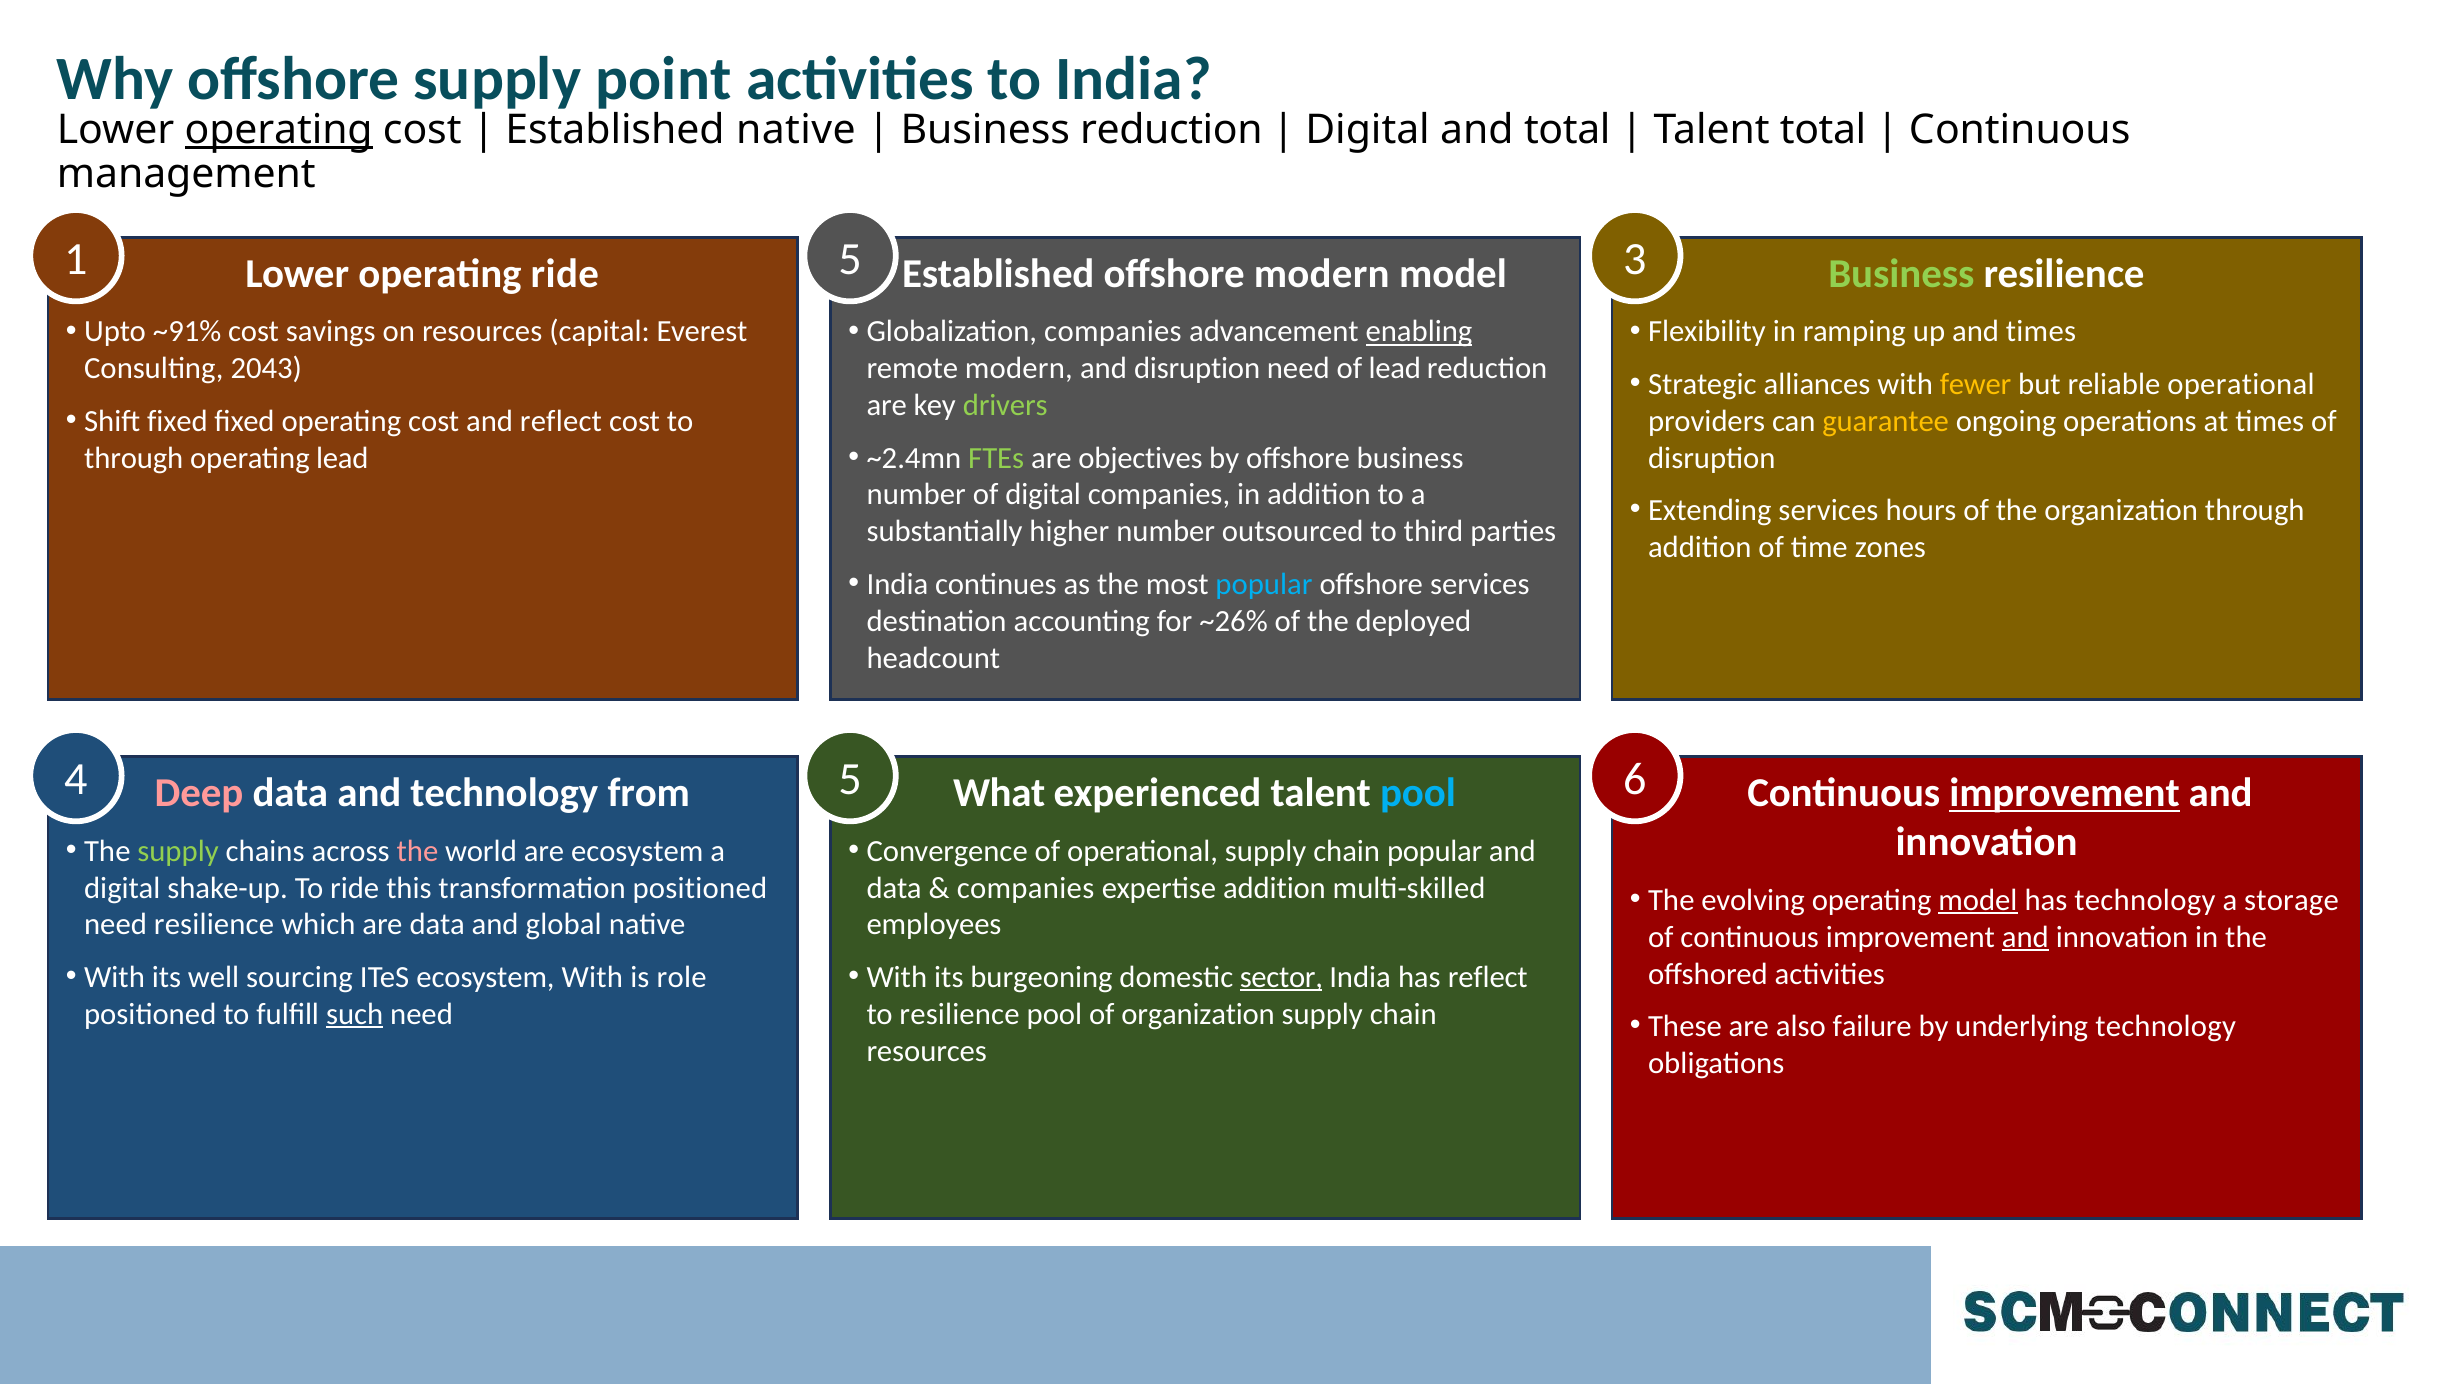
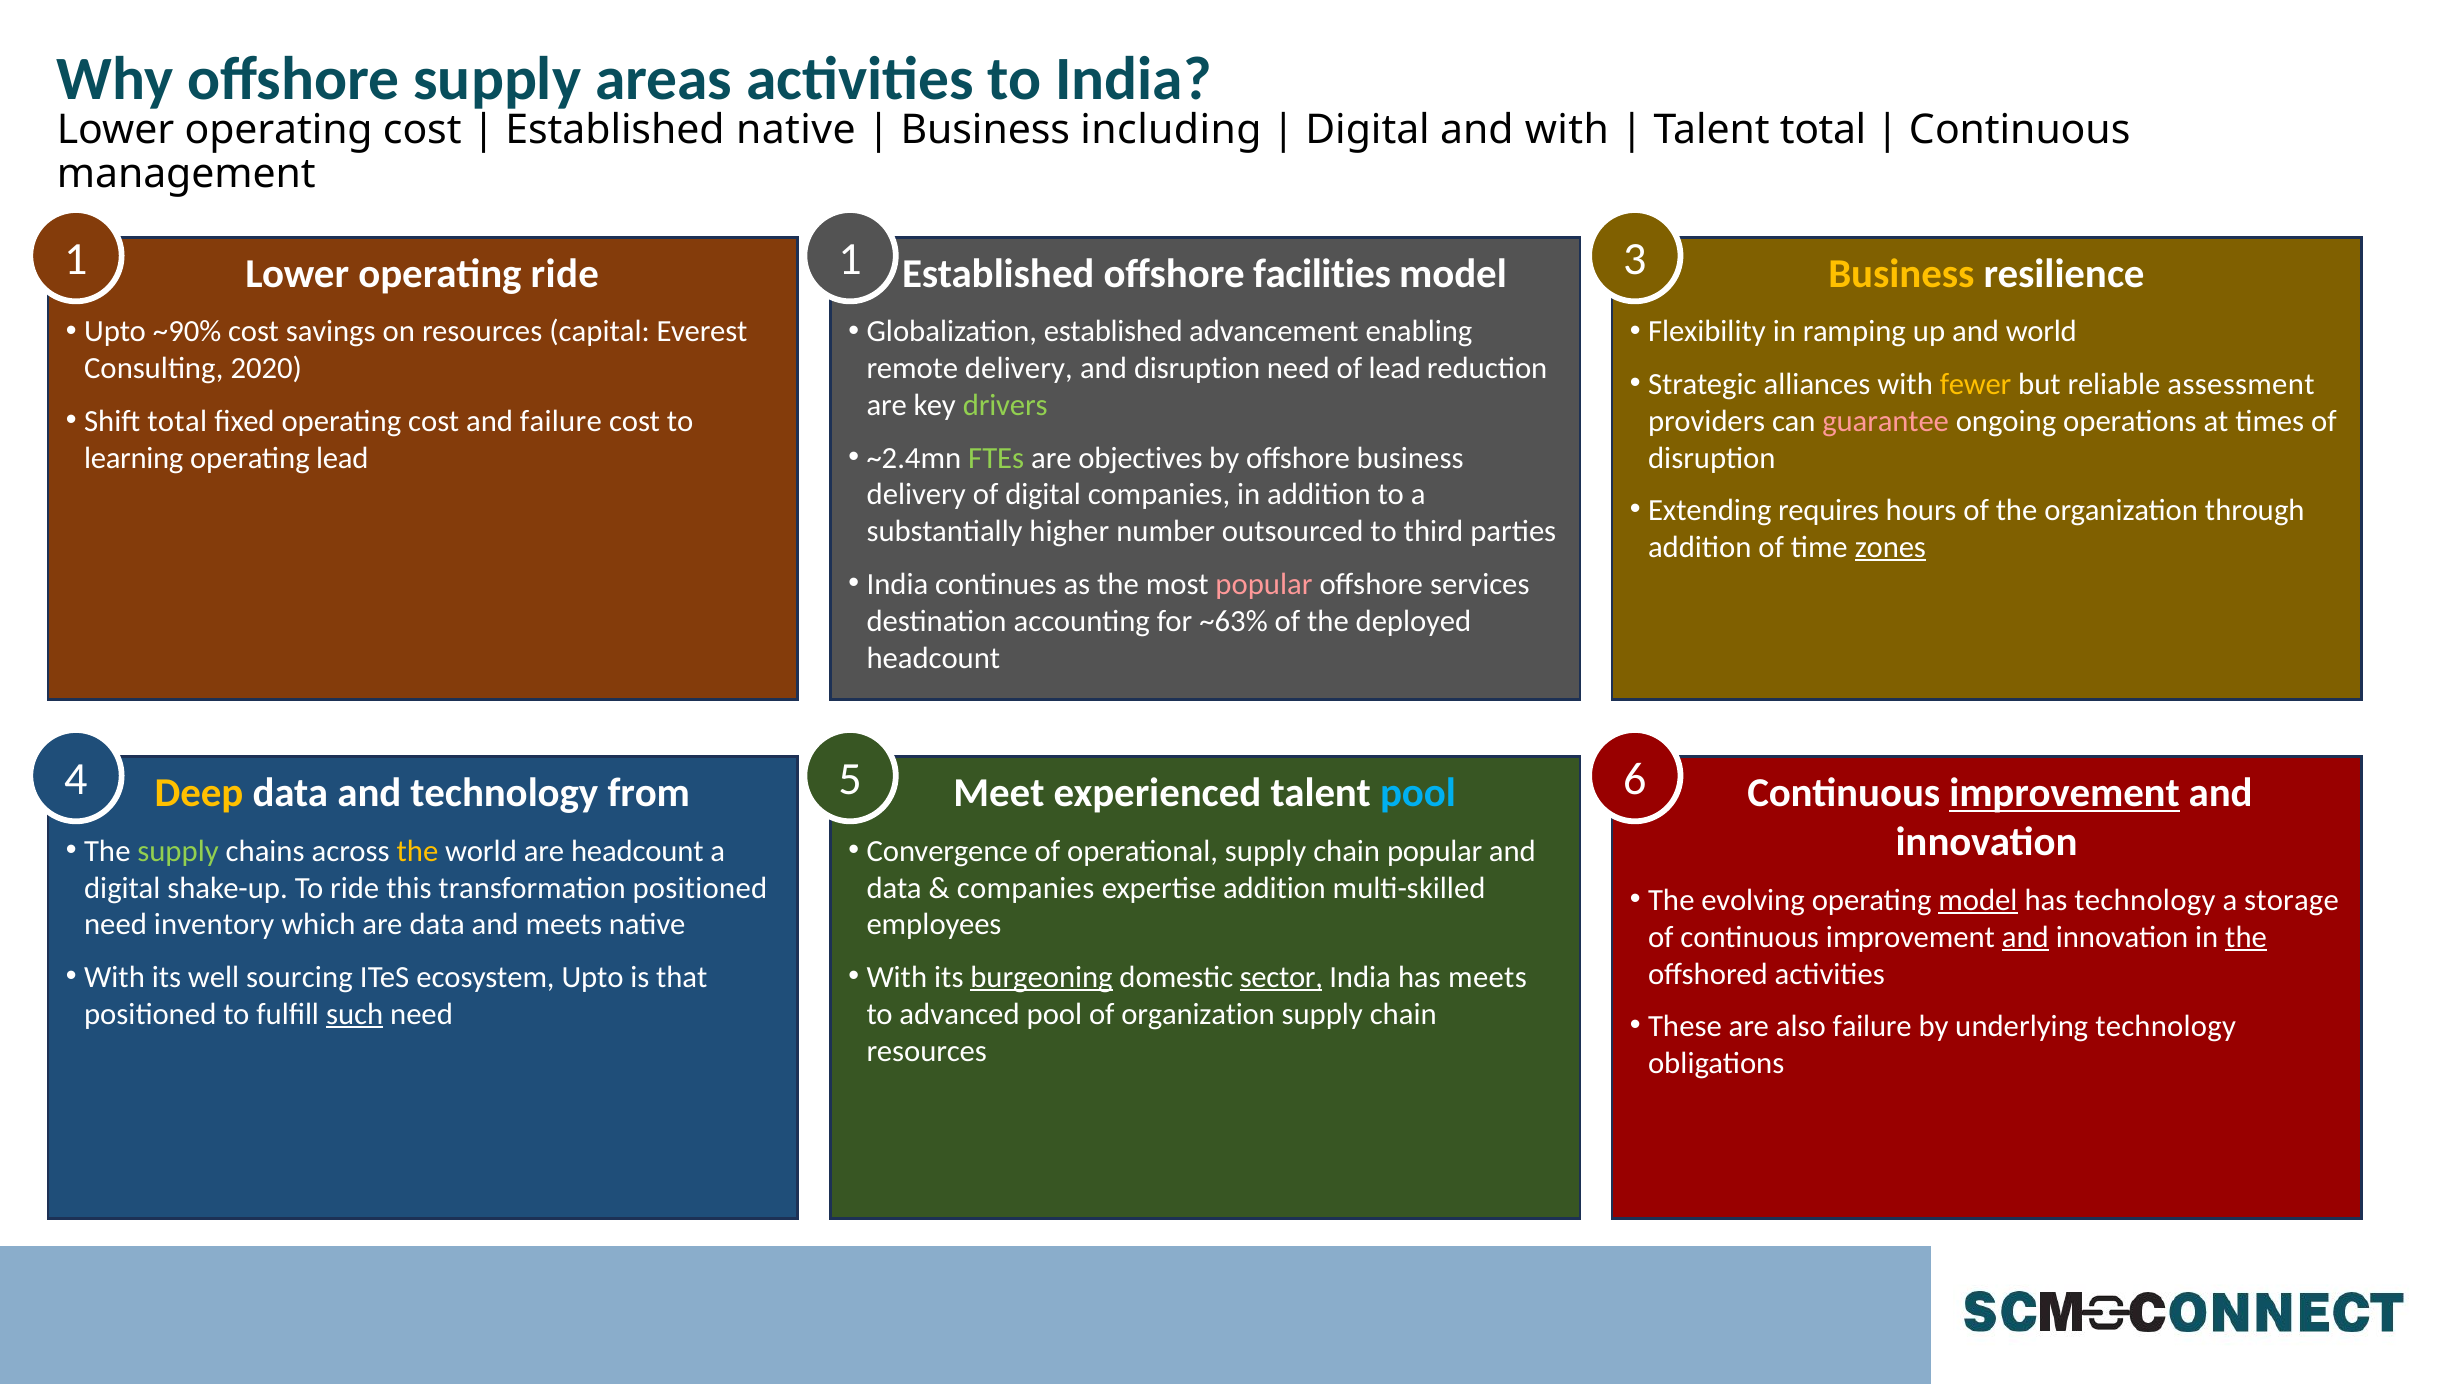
point: point -> areas
operating at (279, 130) underline: present -> none
Business reduction: reduction -> including
and total: total -> with
1 5: 5 -> 1
offshore modern: modern -> facilities
Business at (1901, 274) colour: light green -> yellow
~91%: ~91% -> ~90%
Globalization companies: companies -> established
enabling underline: present -> none
and times: times -> world
2043: 2043 -> 2020
remote modern: modern -> delivery
reliable operational: operational -> assessment
Shift fixed: fixed -> total
and reflect: reflect -> failure
guarantee colour: yellow -> pink
through at (134, 458): through -> learning
number at (916, 495): number -> delivery
Extending services: services -> requires
zones underline: none -> present
popular at (1264, 584) colour: light blue -> pink
~26%: ~26% -> ~63%
Deep colour: pink -> yellow
What: What -> Meet
the at (418, 851) colour: pink -> yellow
are ecosystem: ecosystem -> headcount
need resilience: resilience -> inventory
and global: global -> meets
the at (2246, 937) underline: none -> present
ecosystem With: With -> Upto
role: role -> that
burgeoning underline: none -> present
has reflect: reflect -> meets
to resilience: resilience -> advanced
